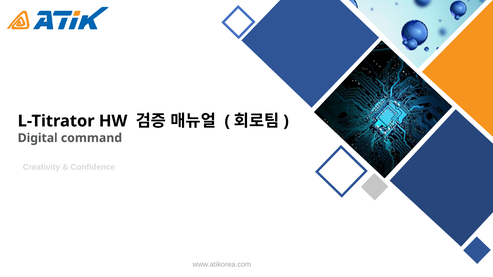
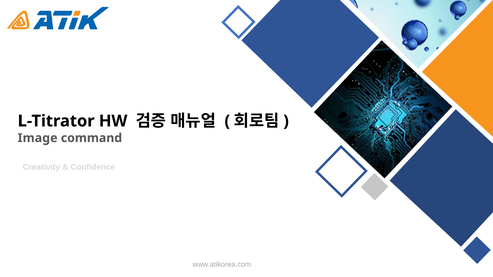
Digital: Digital -> Image
